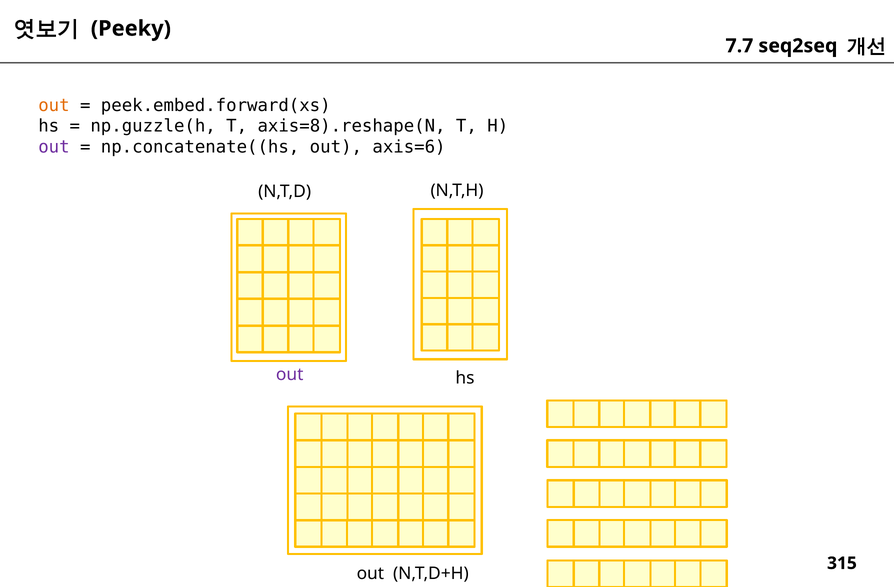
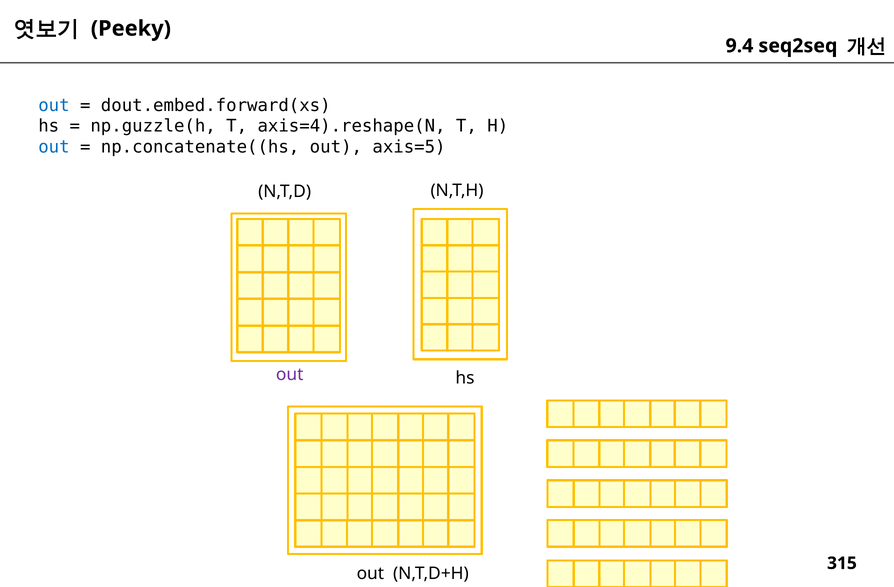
7.7: 7.7 -> 9.4
out at (54, 105) colour: orange -> blue
peek.embed.forward(xs: peek.embed.forward(xs -> dout.embed.forward(xs
axis=8).reshape(N: axis=8).reshape(N -> axis=4).reshape(N
out at (54, 147) colour: purple -> blue
axis=6: axis=6 -> axis=5
